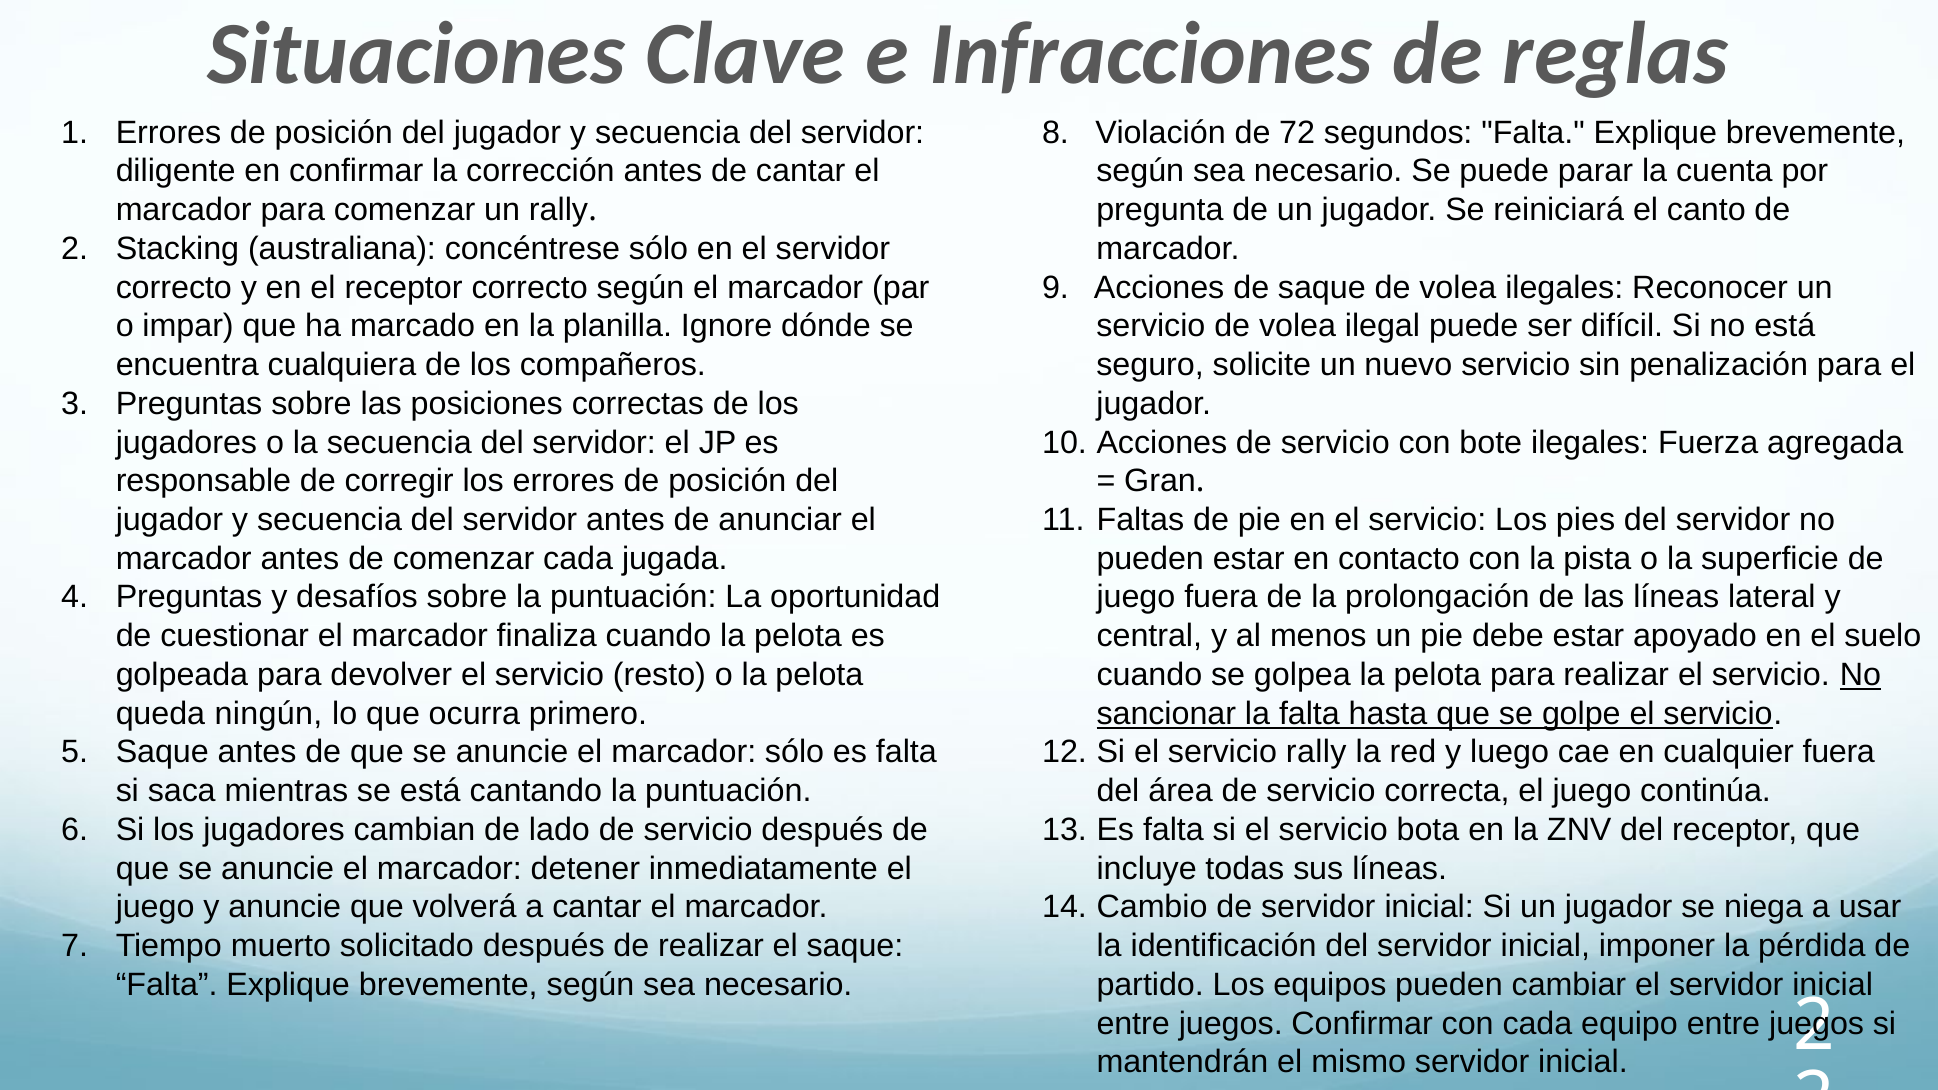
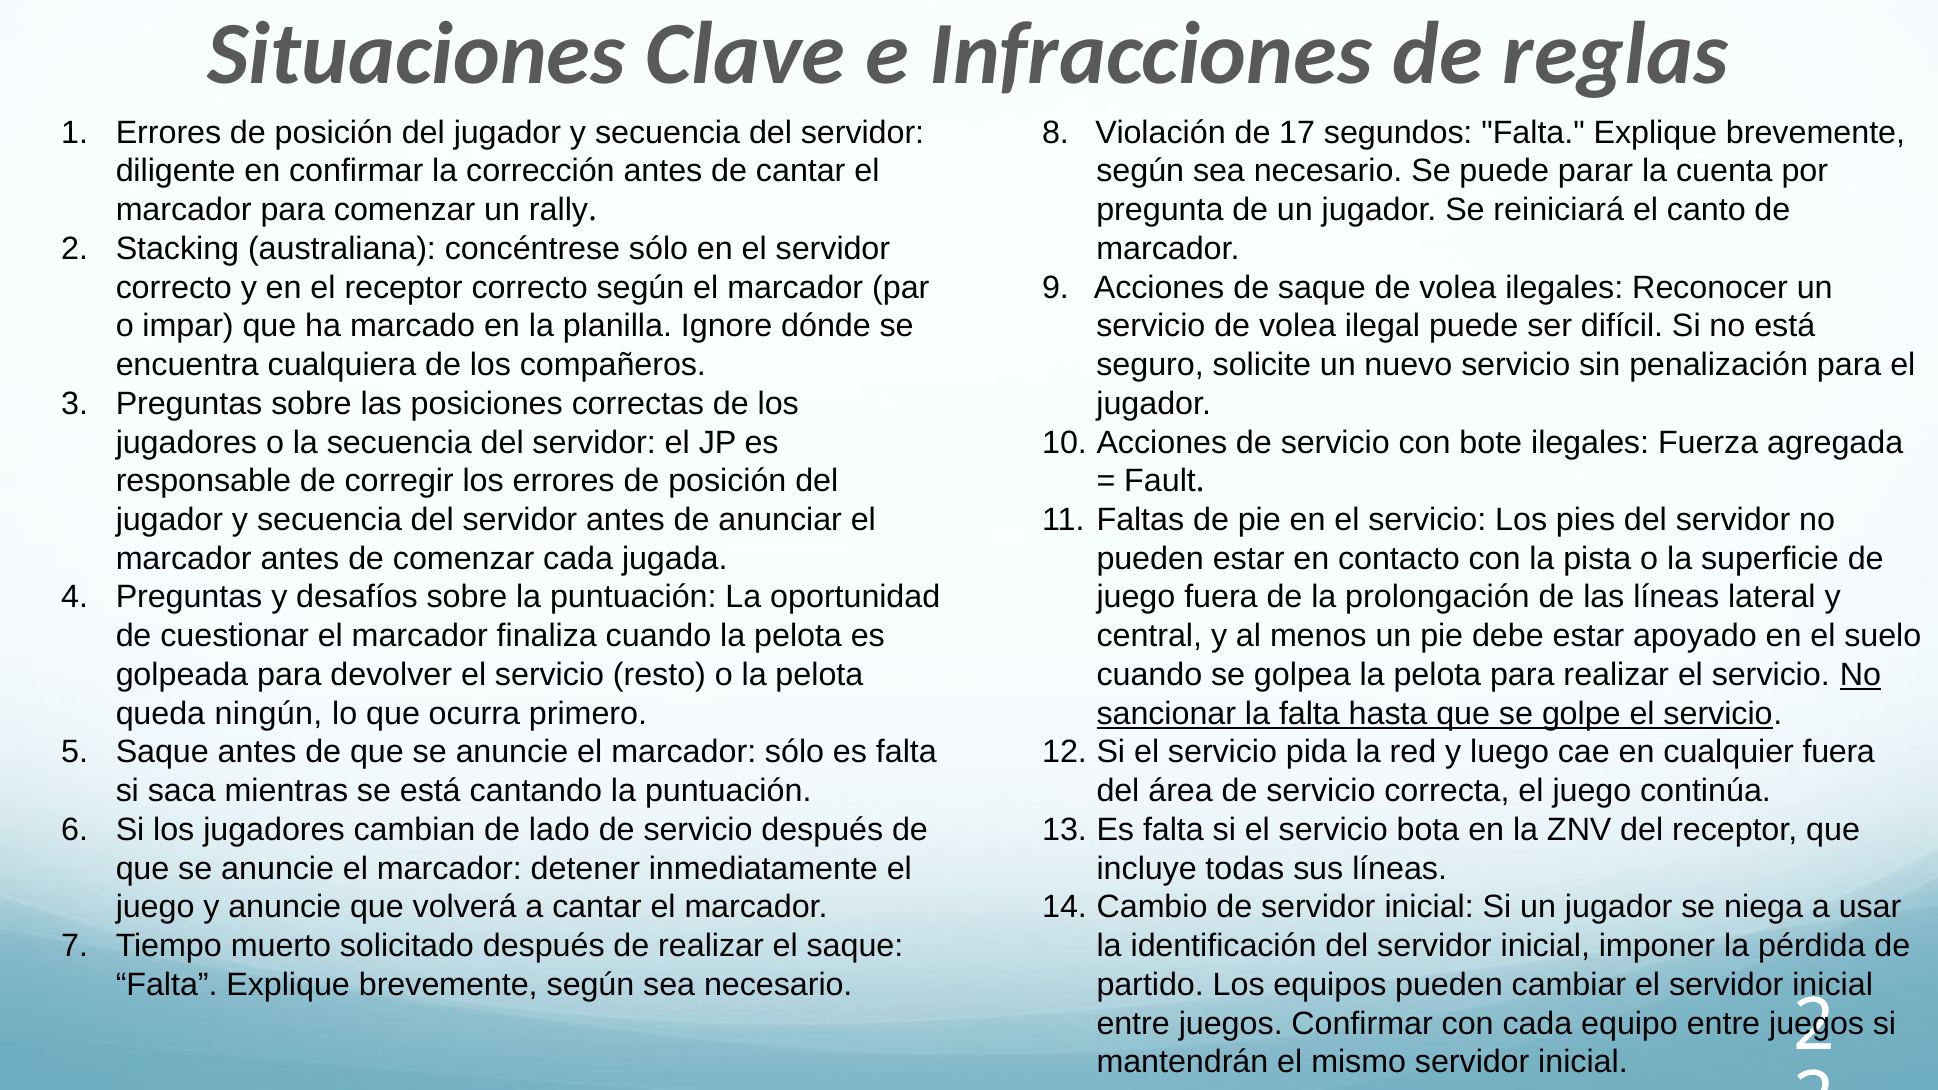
72: 72 -> 17
Gran: Gran -> Fault
servicio rally: rally -> pida
